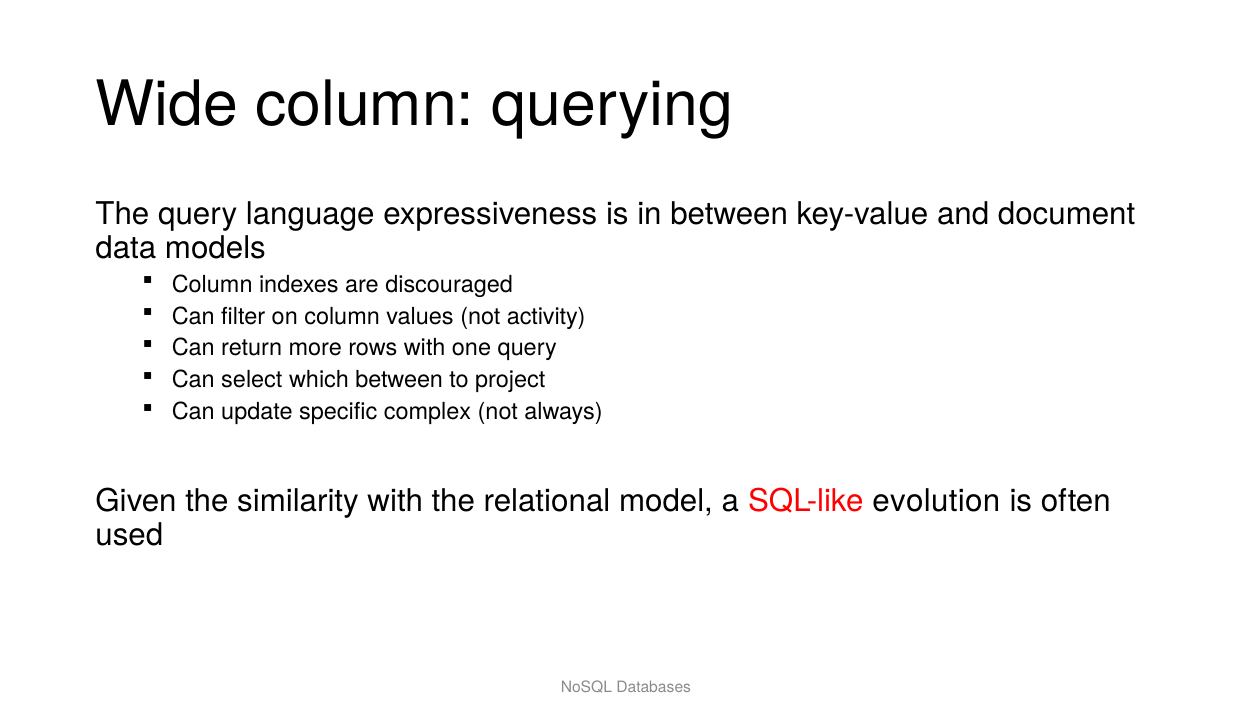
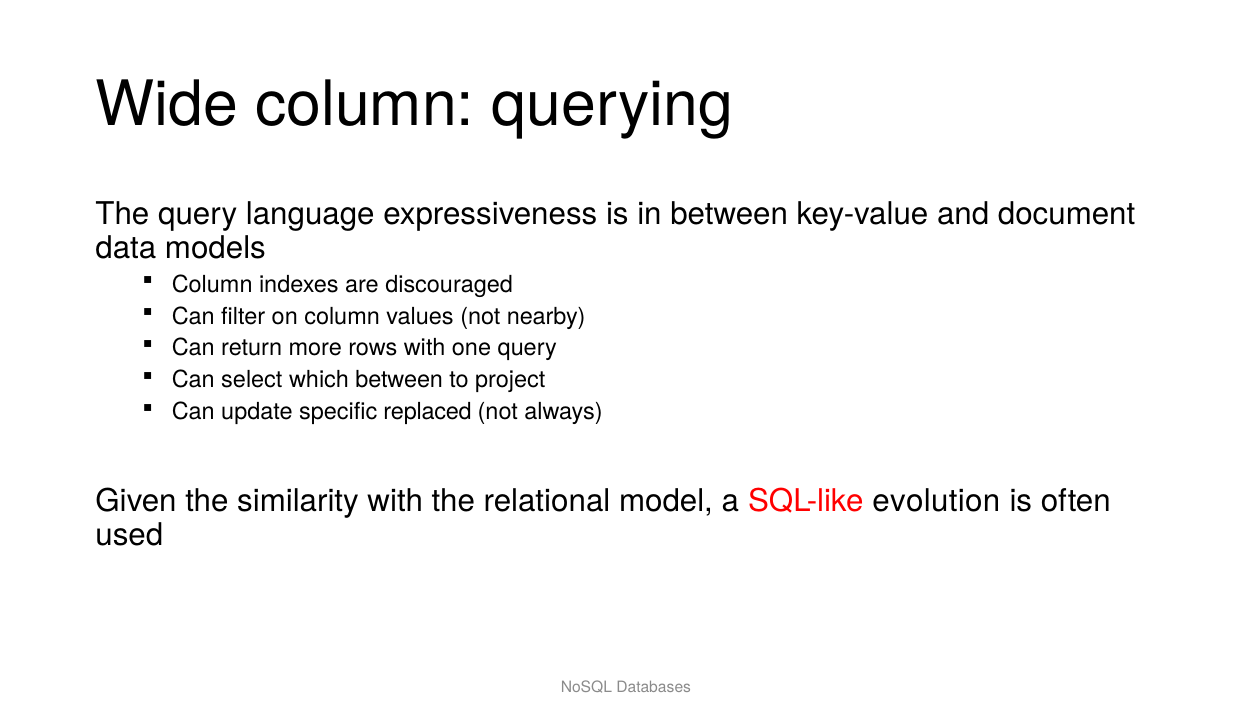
activity: activity -> nearby
complex: complex -> replaced
